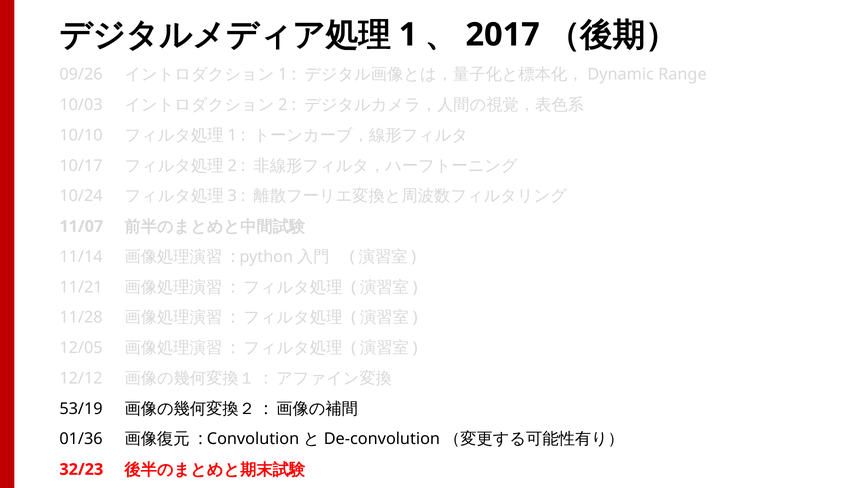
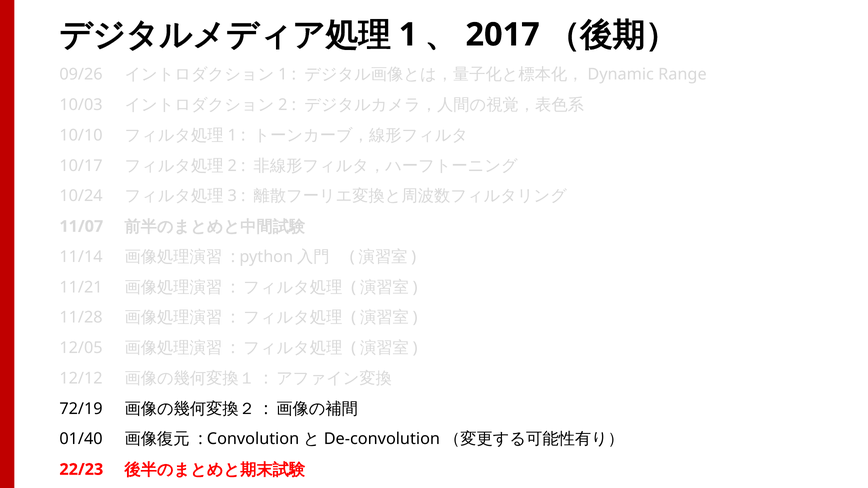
53/19: 53/19 -> 72/19
01/36: 01/36 -> 01/40
32/23: 32/23 -> 22/23
